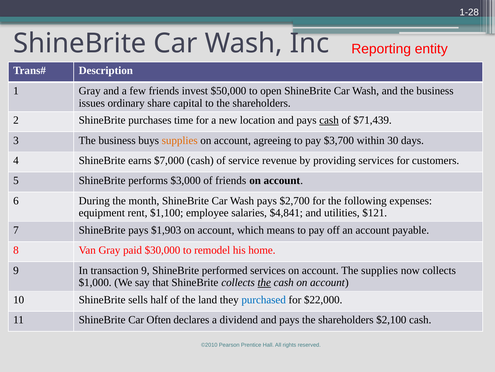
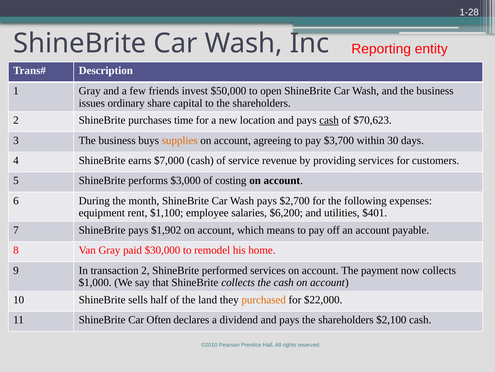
$71,439: $71,439 -> $70,623
of friends: friends -> costing
$4,841: $4,841 -> $6,200
$121: $121 -> $401
$1,903: $1,903 -> $1,902
transaction 9: 9 -> 2
The supplies: supplies -> payment
the at (264, 282) underline: present -> none
purchased colour: blue -> orange
